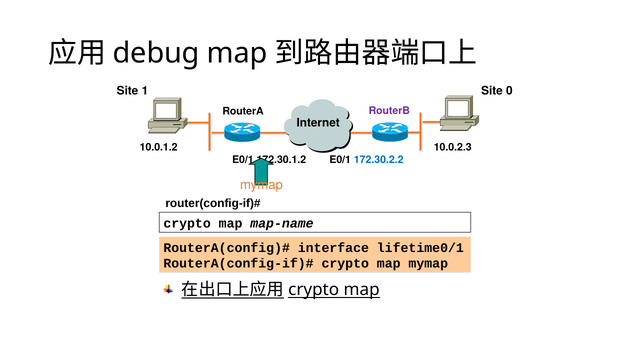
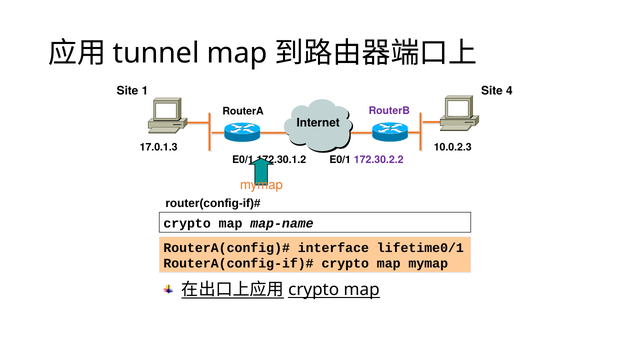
debug: debug -> tunnel
0: 0 -> 4
10.0.1.2: 10.0.1.2 -> 17.0.1.3
172.30.2.2 colour: blue -> purple
